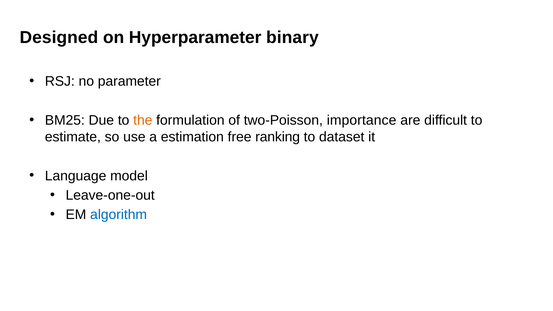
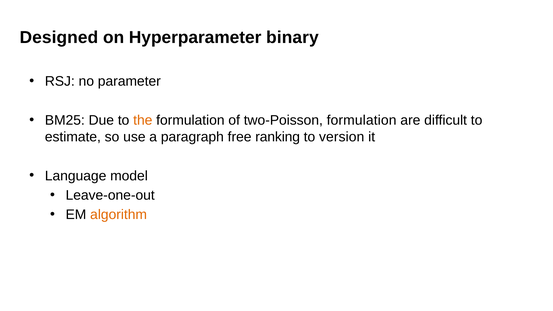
two-Poisson importance: importance -> formulation
estimation: estimation -> paragraph
dataset: dataset -> version
algorithm colour: blue -> orange
